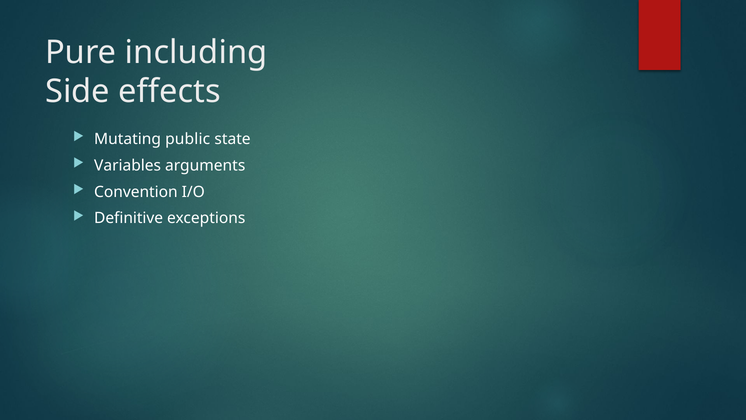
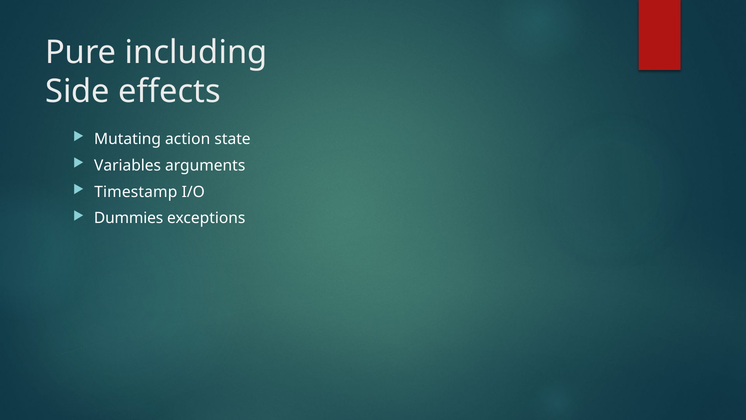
public: public -> action
Convention: Convention -> Timestamp
Definitive: Definitive -> Dummies
